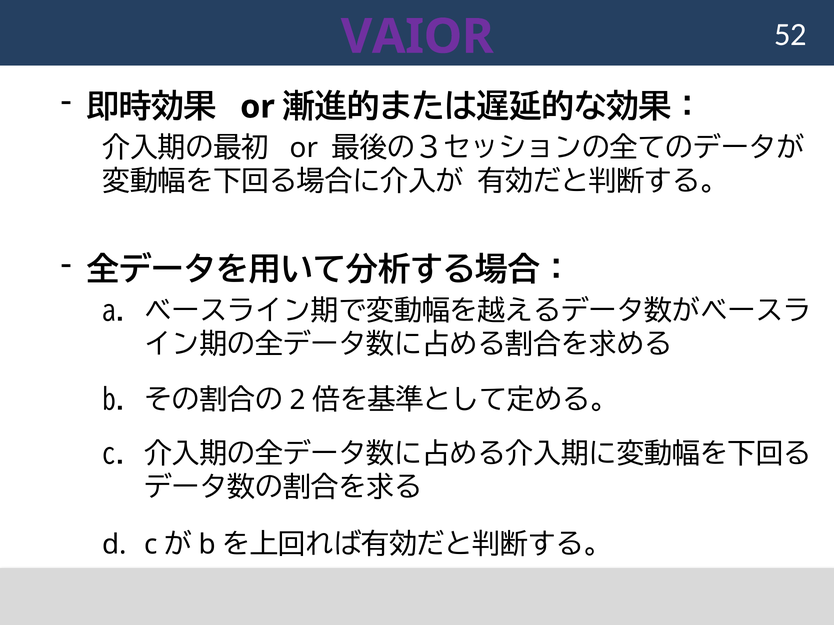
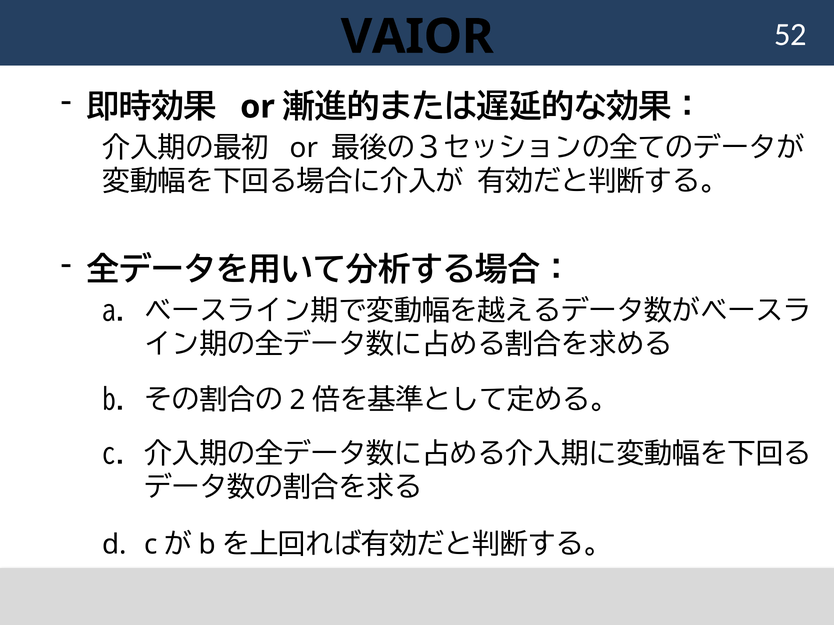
VAIOR colour: purple -> black
